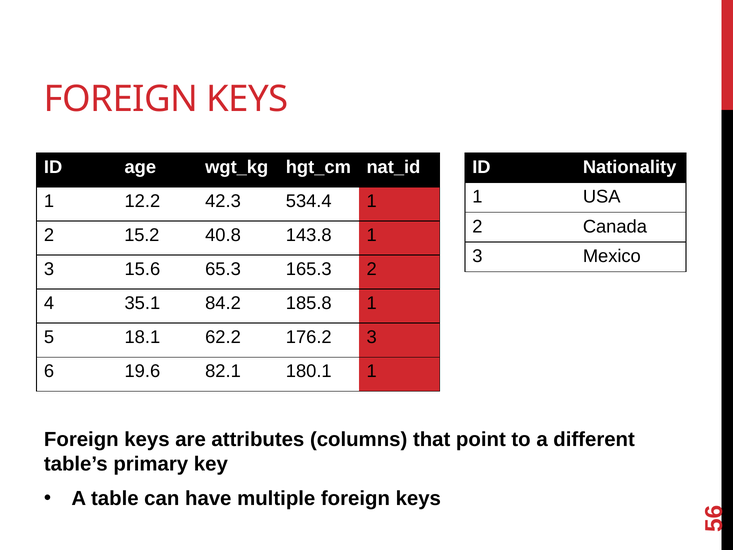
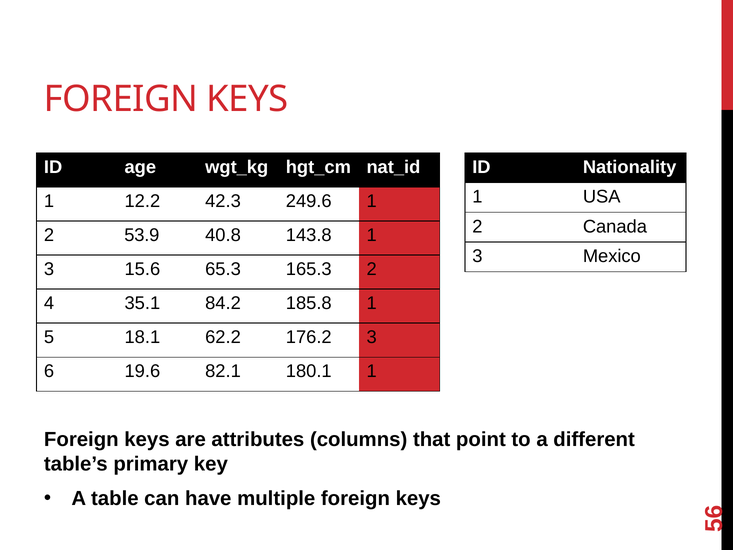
534.4: 534.4 -> 249.6
15.2: 15.2 -> 53.9
